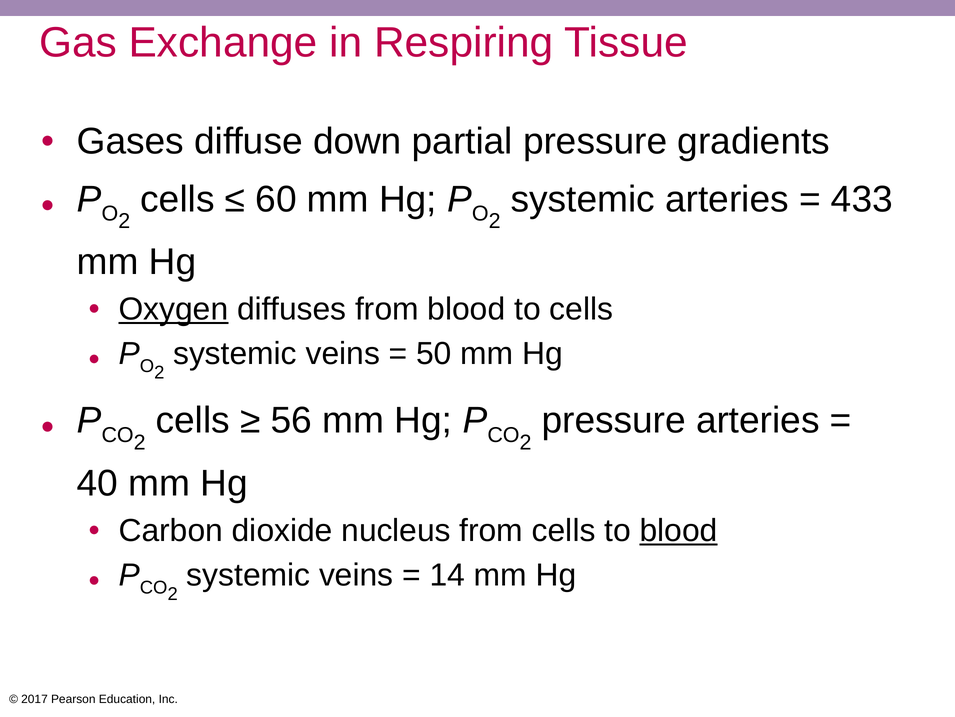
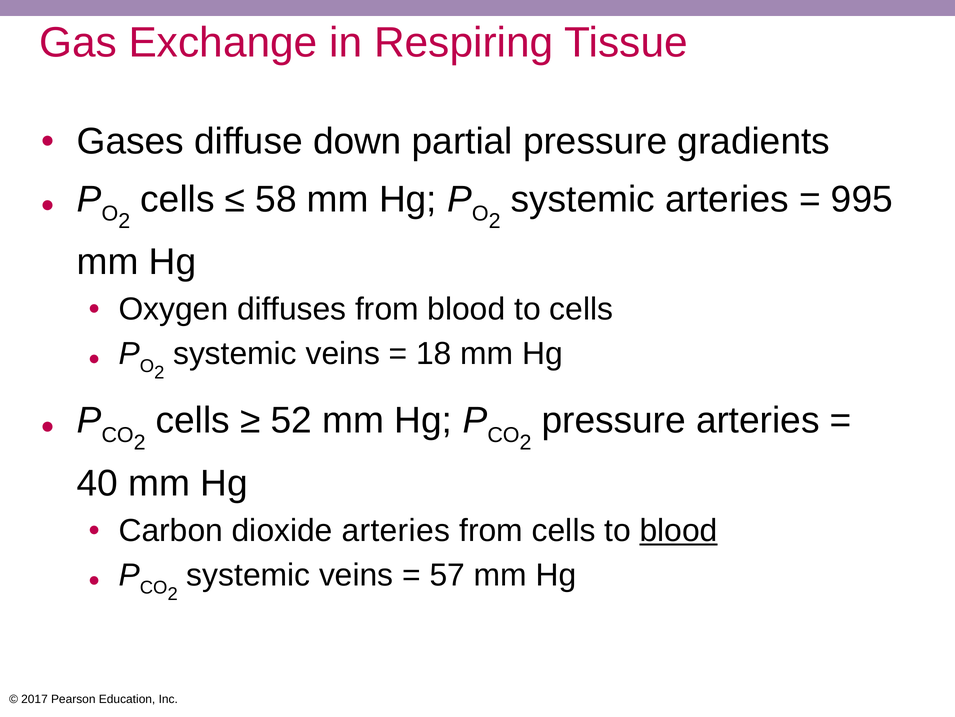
60: 60 -> 58
433: 433 -> 995
Oxygen underline: present -> none
50: 50 -> 18
56: 56 -> 52
dioxide nucleus: nucleus -> arteries
14: 14 -> 57
